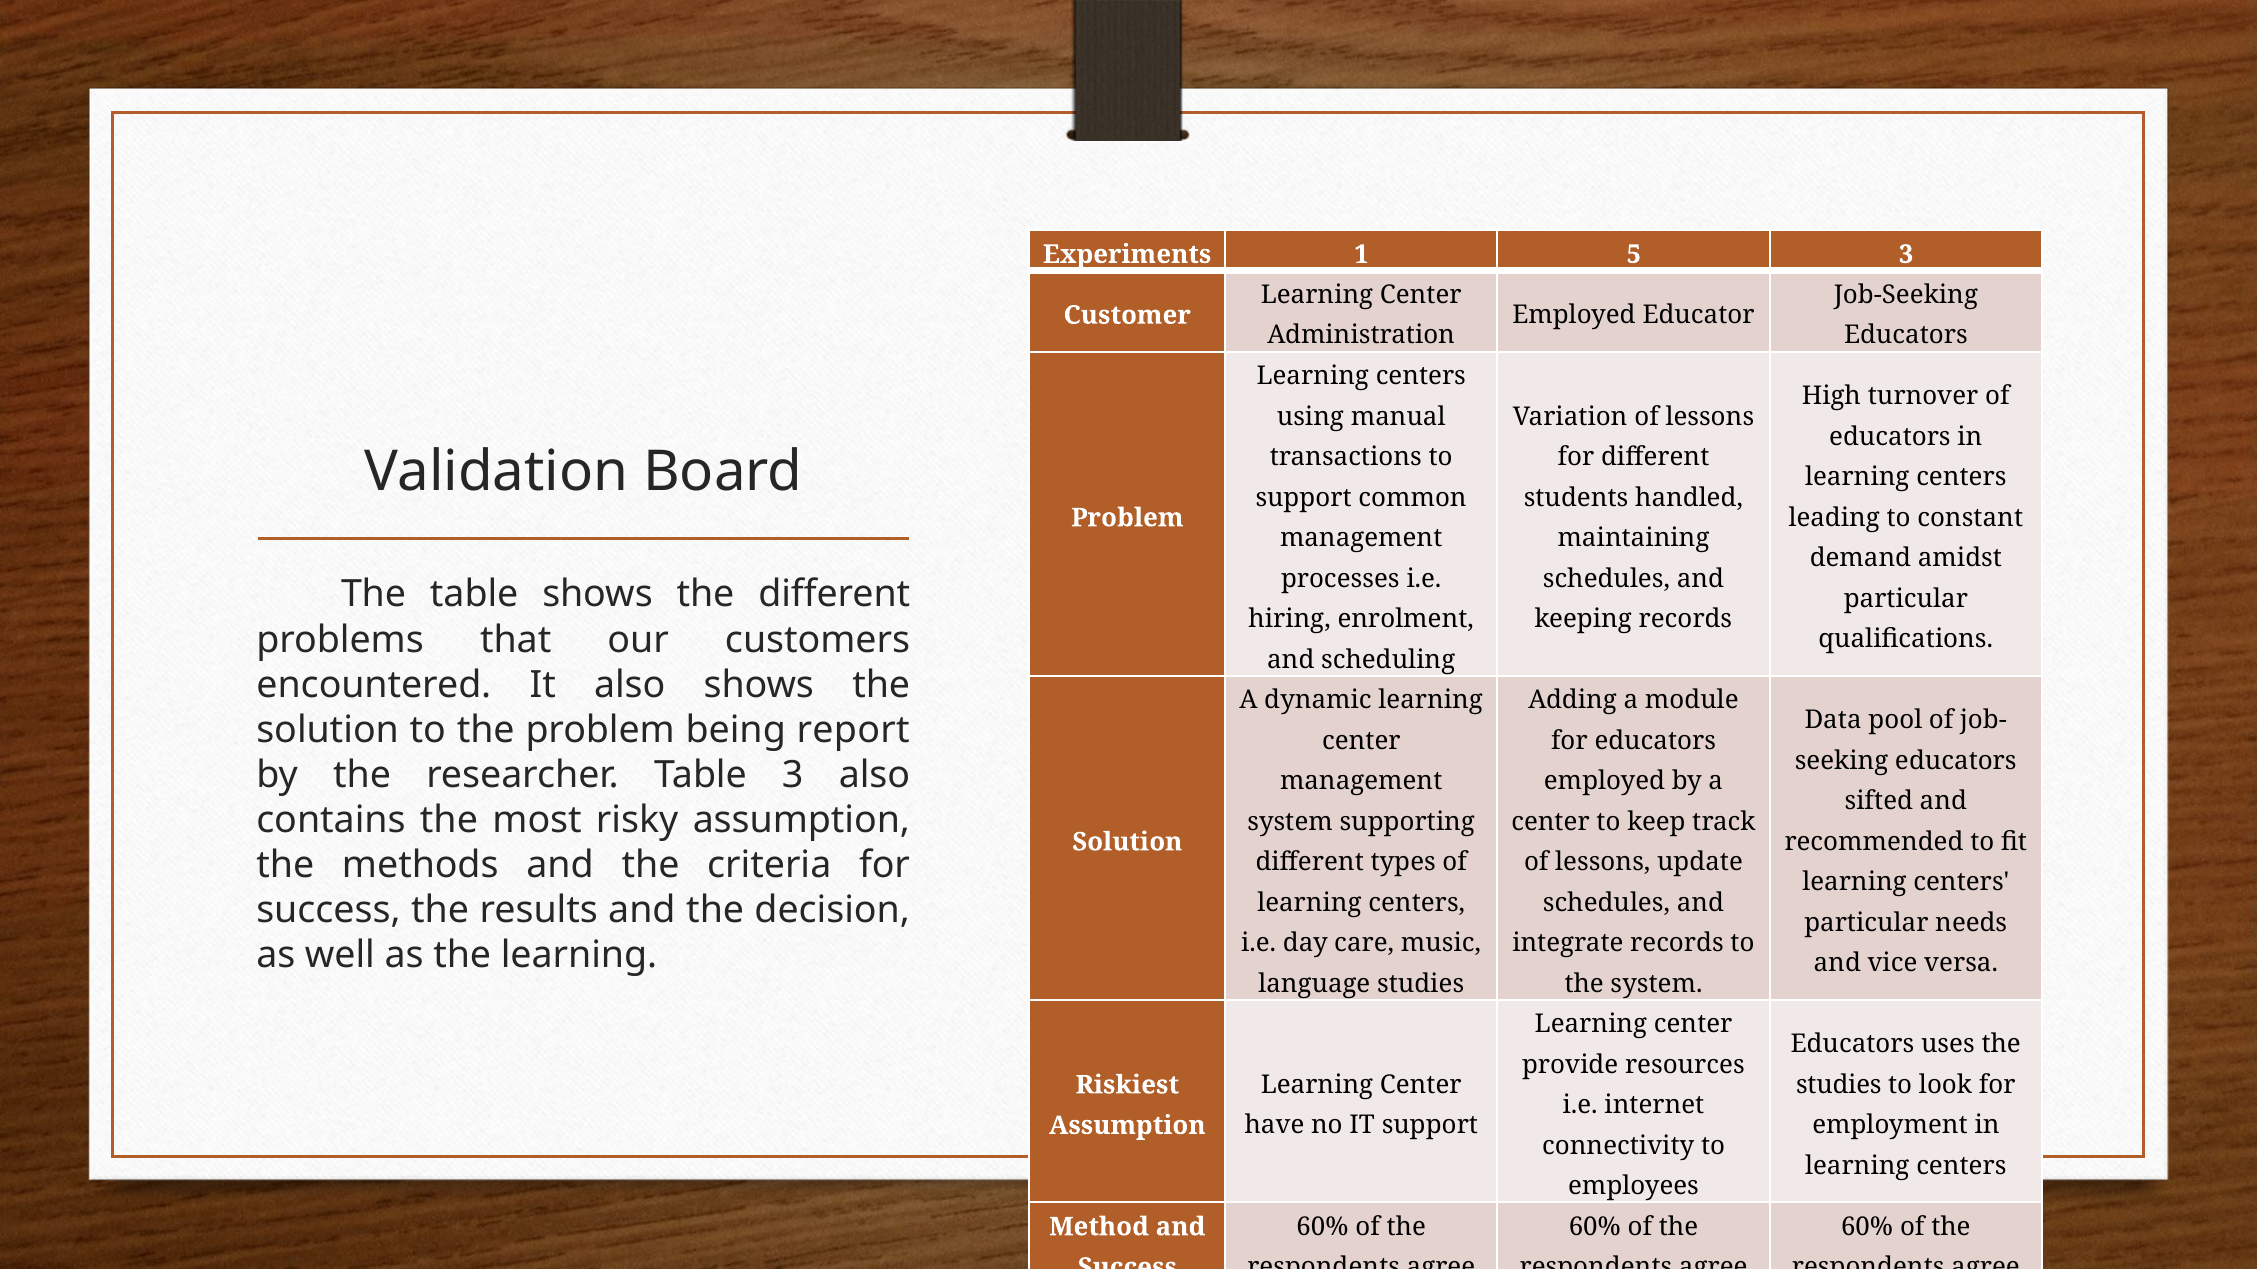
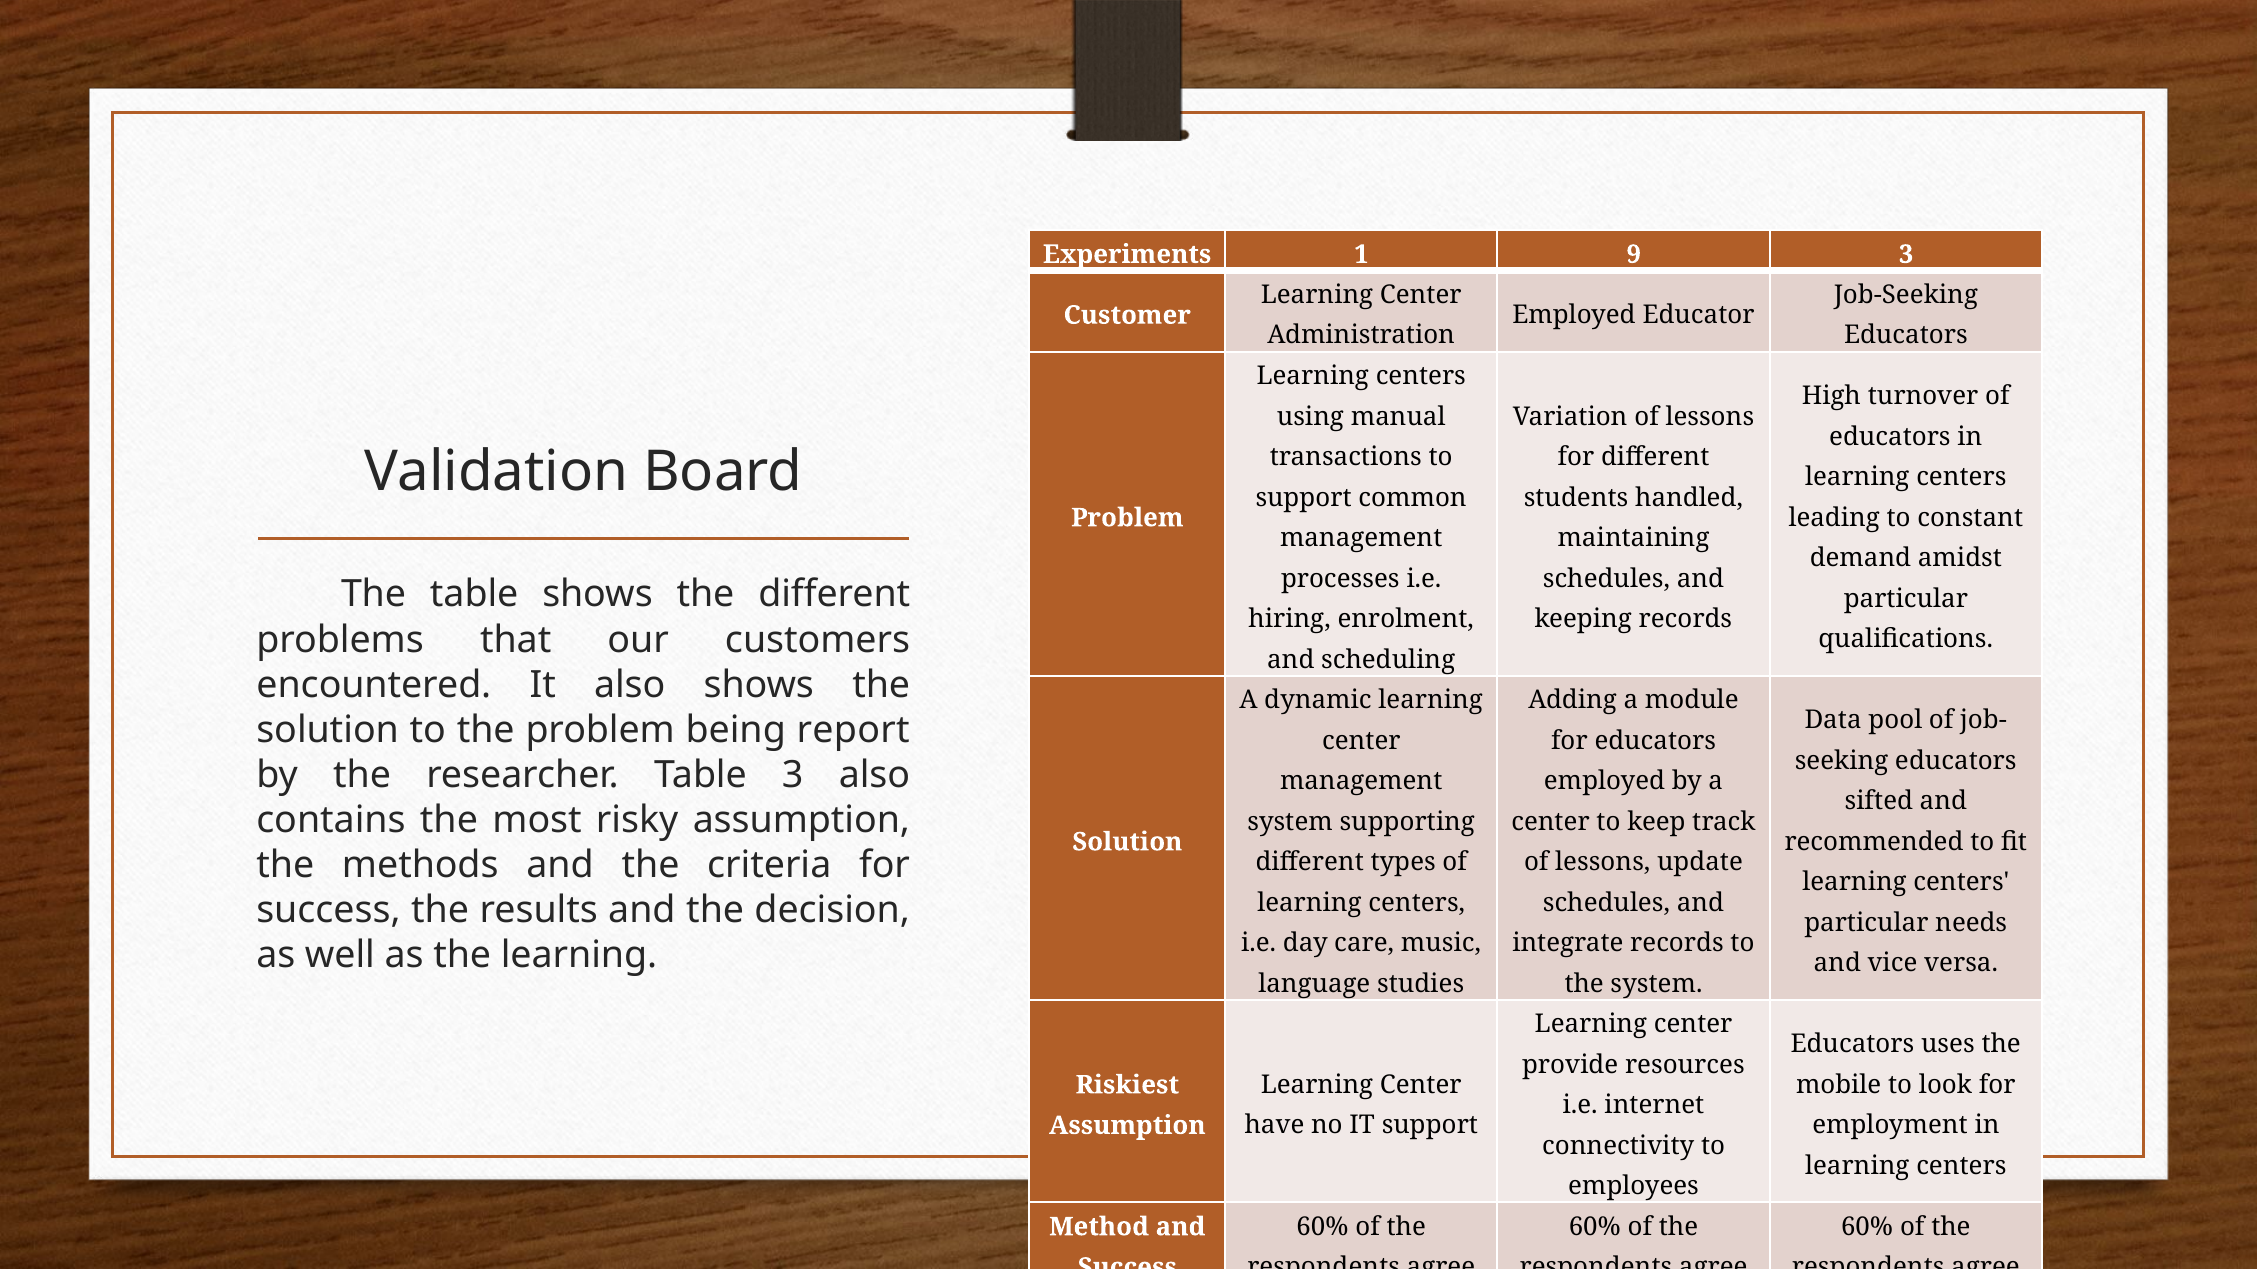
5: 5 -> 9
studies at (1839, 1085): studies -> mobile
